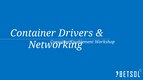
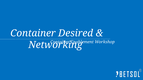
Drivers: Drivers -> Desired
